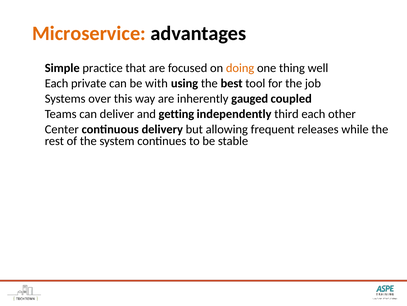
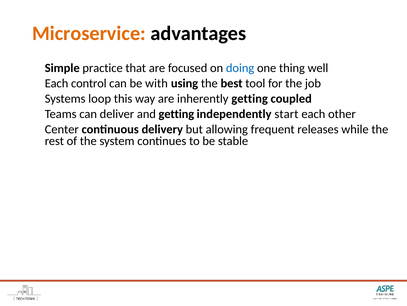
doing colour: orange -> blue
private: private -> control
over: over -> loop
inherently gauged: gauged -> getting
third: third -> start
